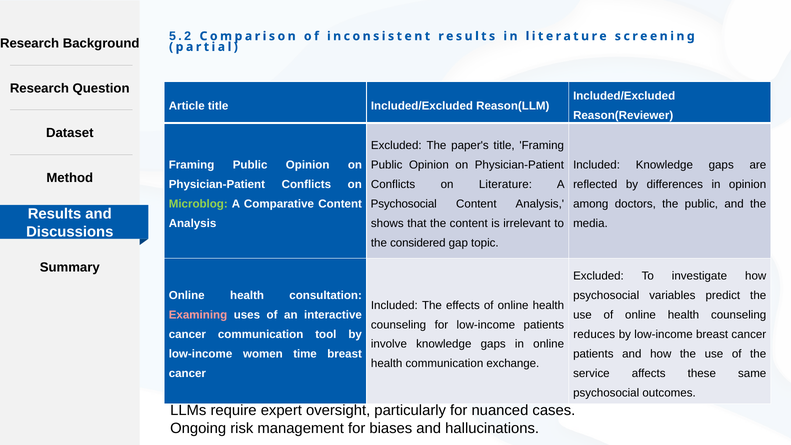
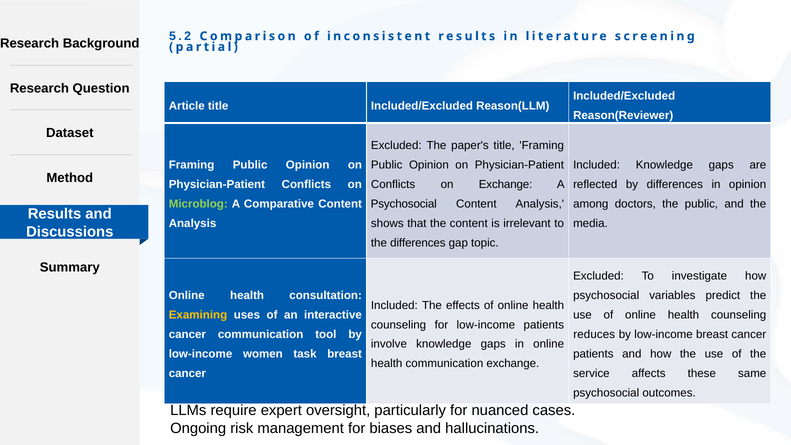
on Literature: Literature -> Exchange
the considered: considered -> differences
Examining colour: pink -> yellow
time: time -> task
